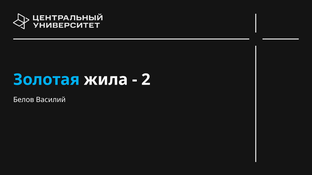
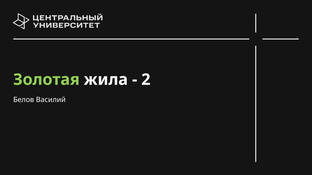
Золотая colour: light blue -> light green
